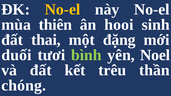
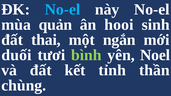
No-el at (62, 9) colour: yellow -> light blue
thiên: thiên -> quản
đặng: đặng -> ngắn
trêu: trêu -> tỉnh
chóng: chóng -> chùng
